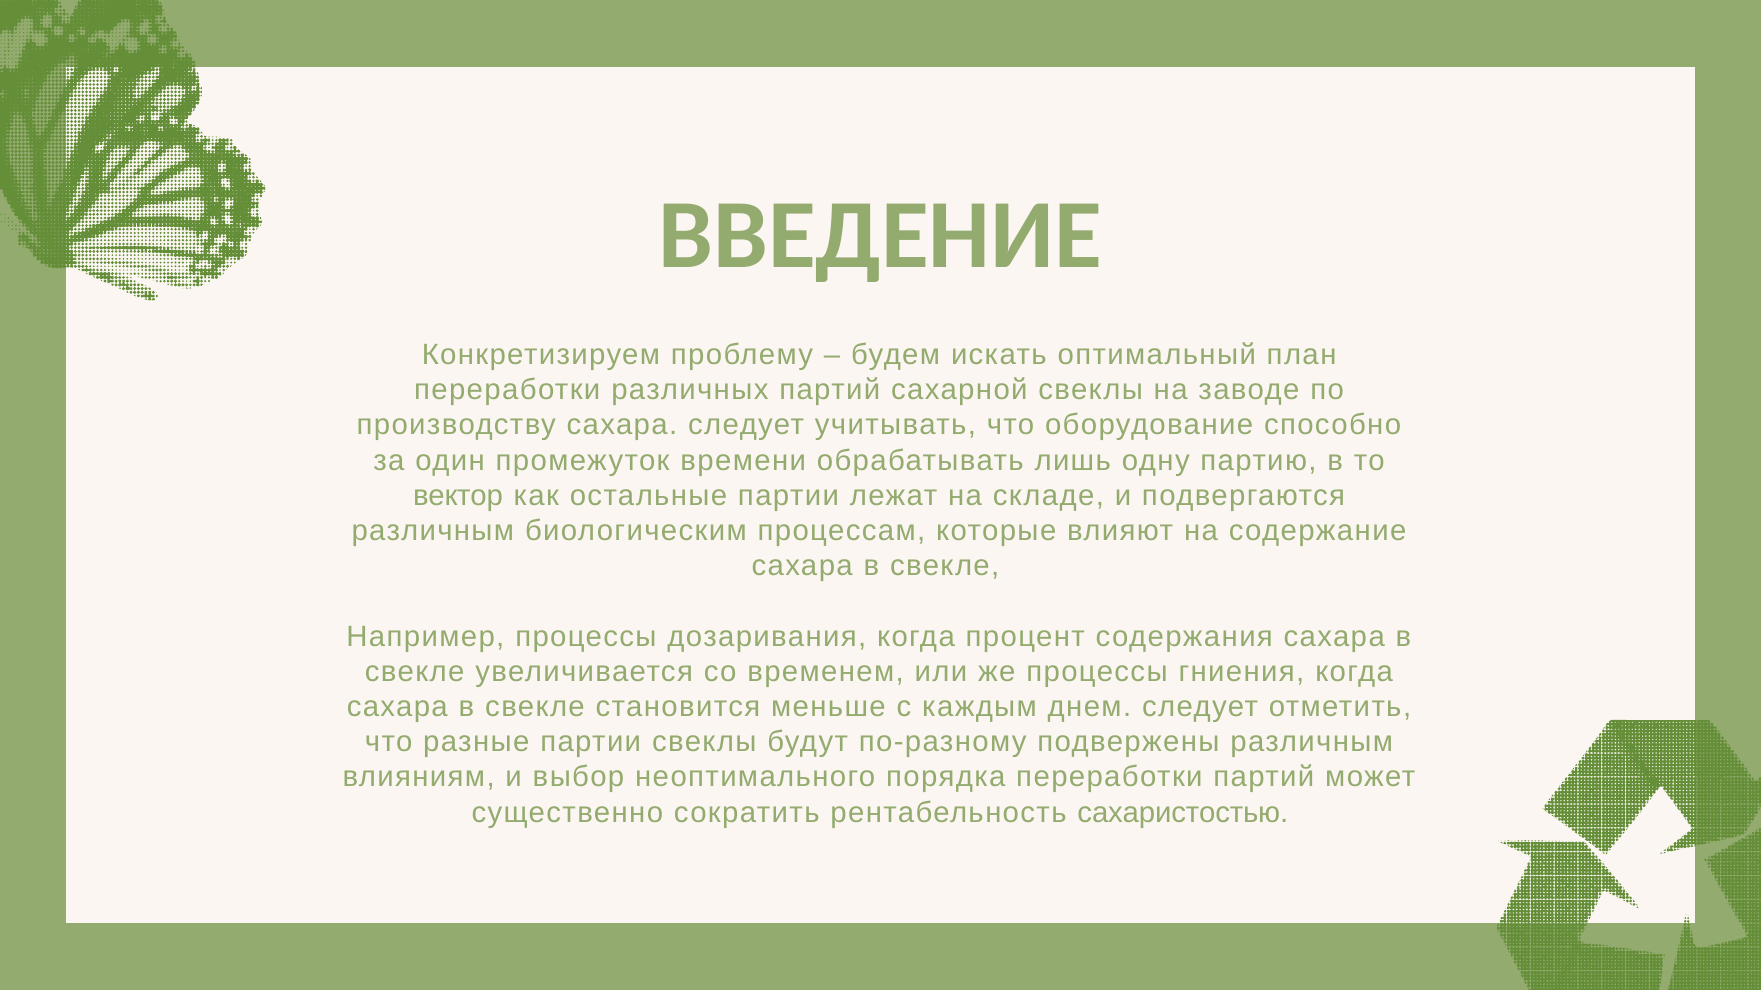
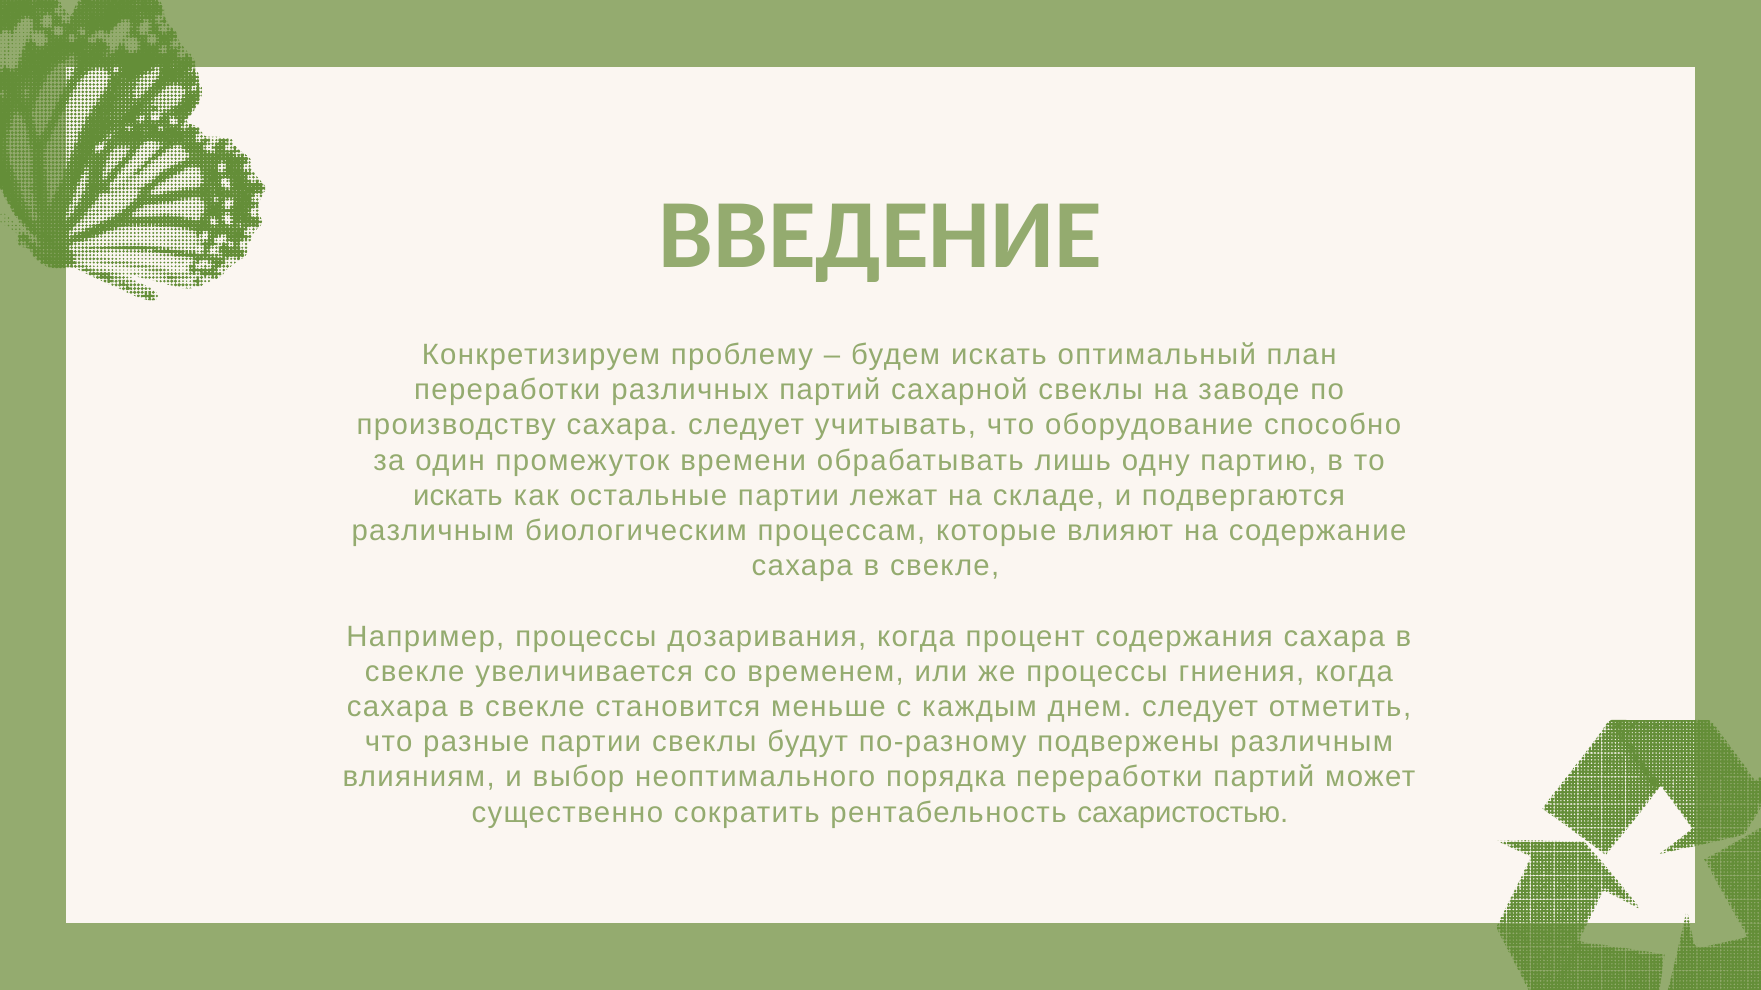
вектор at (458, 496): вектор -> искать
